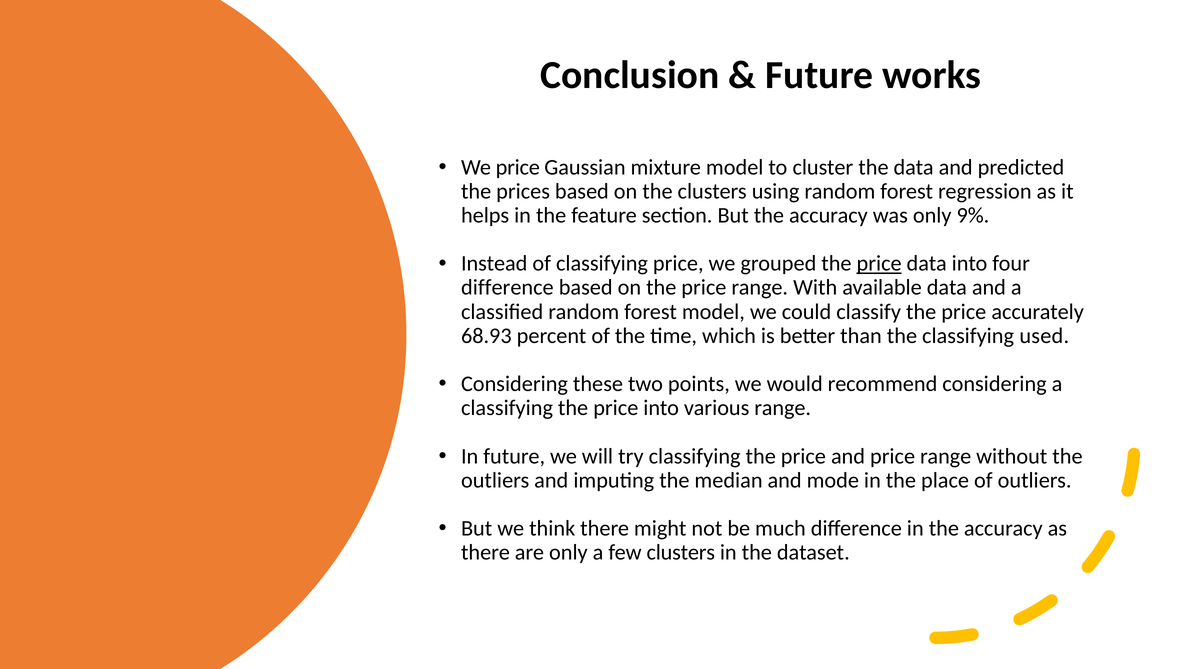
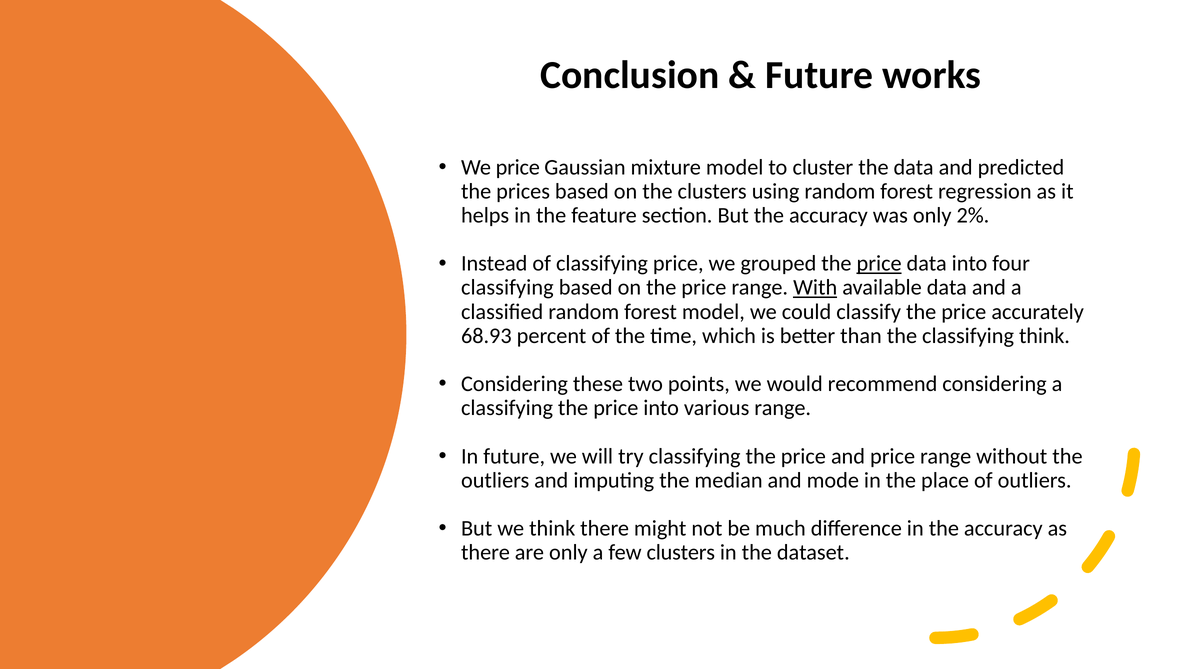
9%: 9% -> 2%
difference at (507, 288): difference -> classifying
With underline: none -> present
classifying used: used -> think
